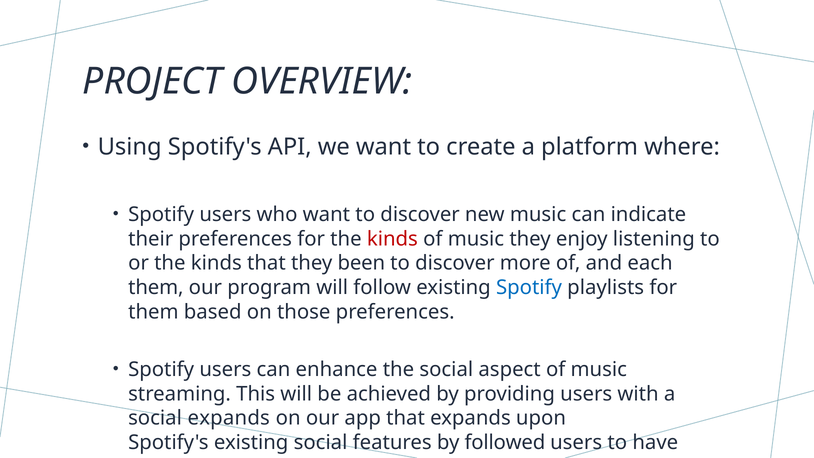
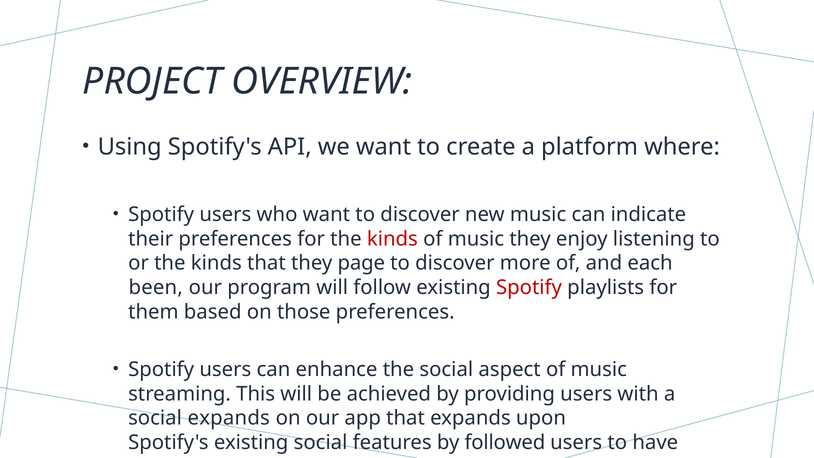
been: been -> page
them at (156, 288): them -> been
Spotify at (529, 288) colour: blue -> red
